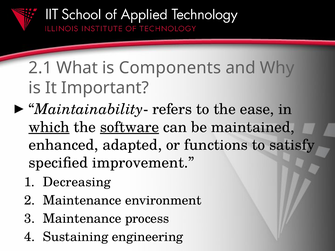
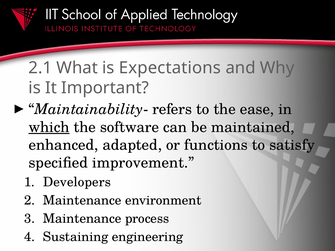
Components: Components -> Expectations
software underline: present -> none
Decreasing: Decreasing -> Developers
